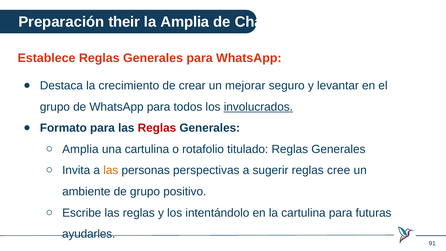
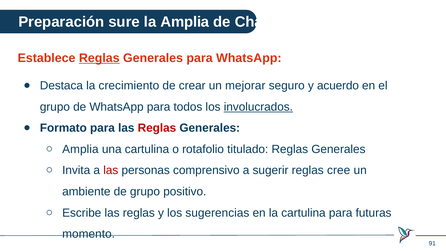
their: their -> sure
Reglas at (99, 58) underline: none -> present
levantar: levantar -> acuerdo
las at (111, 170) colour: orange -> red
perspectivas: perspectivas -> comprensivo
intentándolo: intentándolo -> sugerencias
ayudarles: ayudarles -> momento
